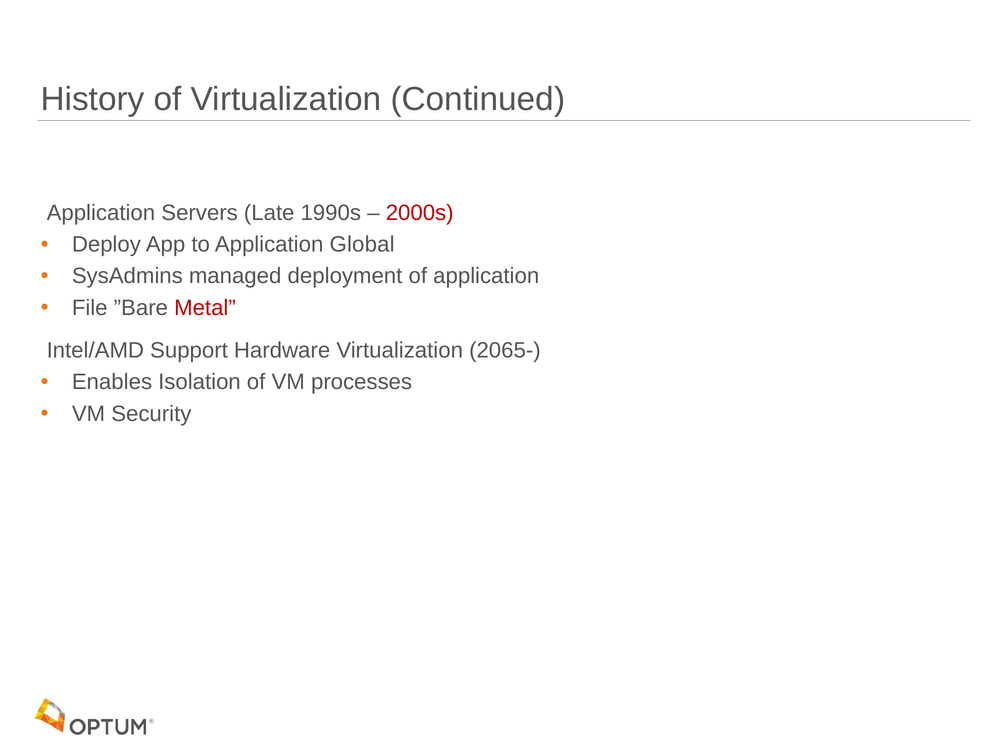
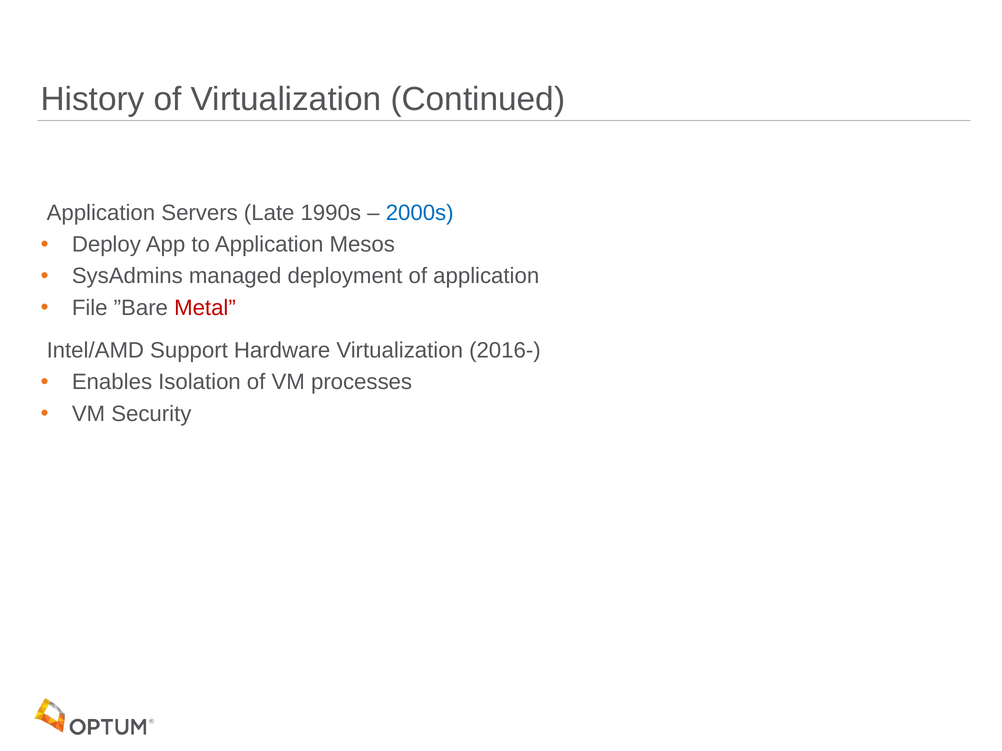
2000s colour: red -> blue
Global: Global -> Mesos
2065-: 2065- -> 2016-
